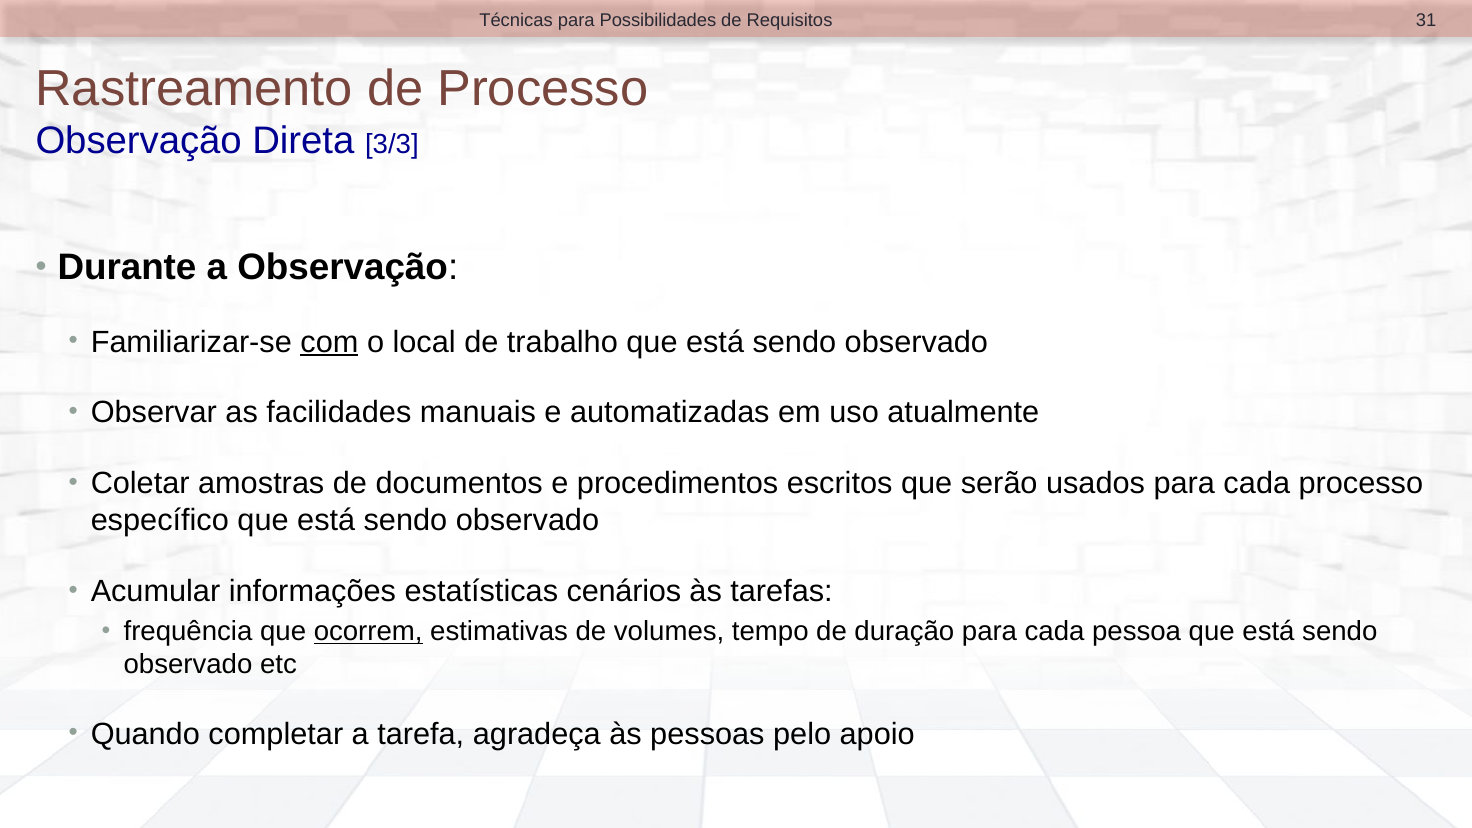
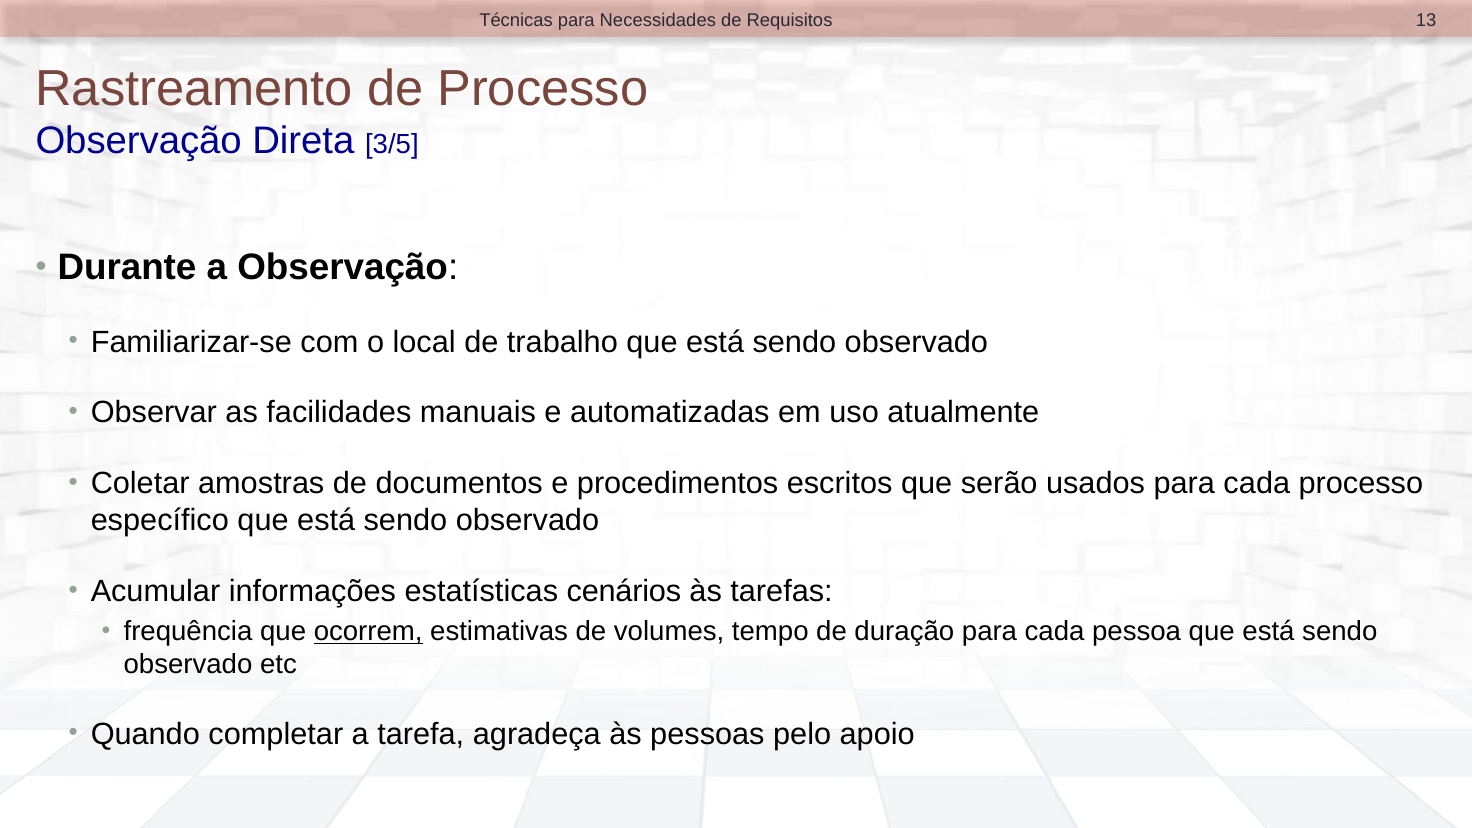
Possibilidades: Possibilidades -> Necessidades
31: 31 -> 13
3/3: 3/3 -> 3/5
com underline: present -> none
